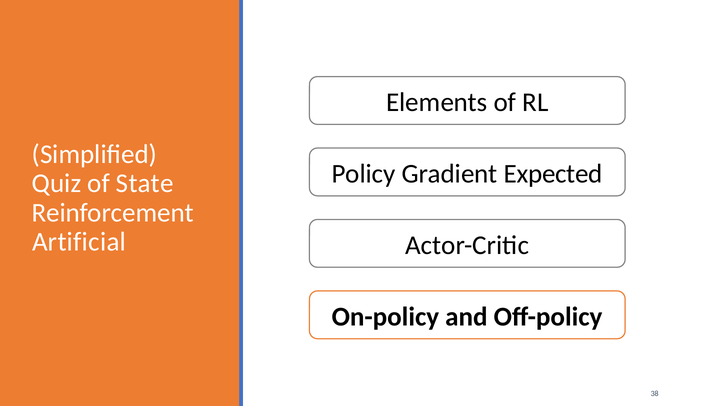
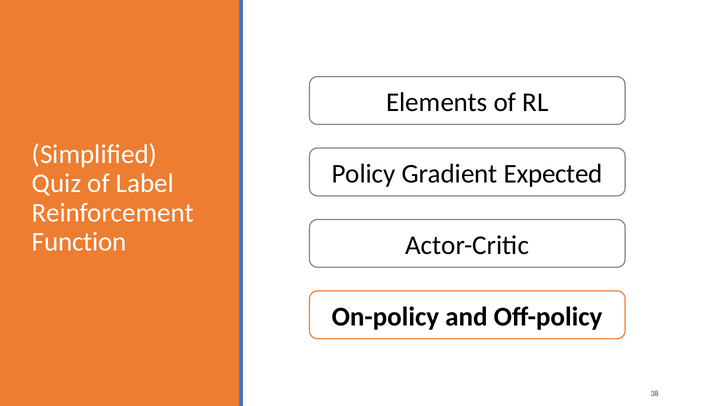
State: State -> Label
Artificial: Artificial -> Function
